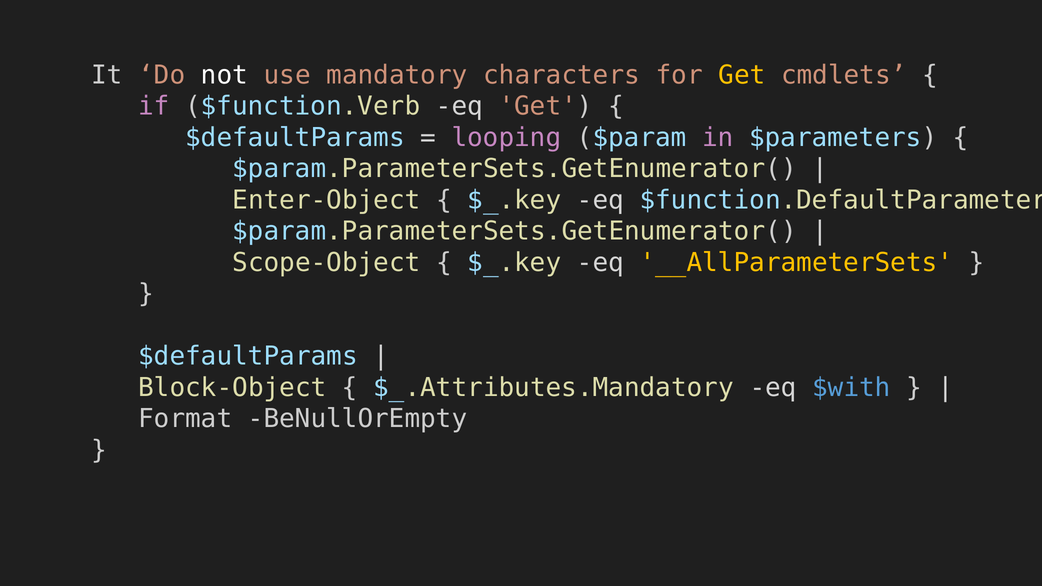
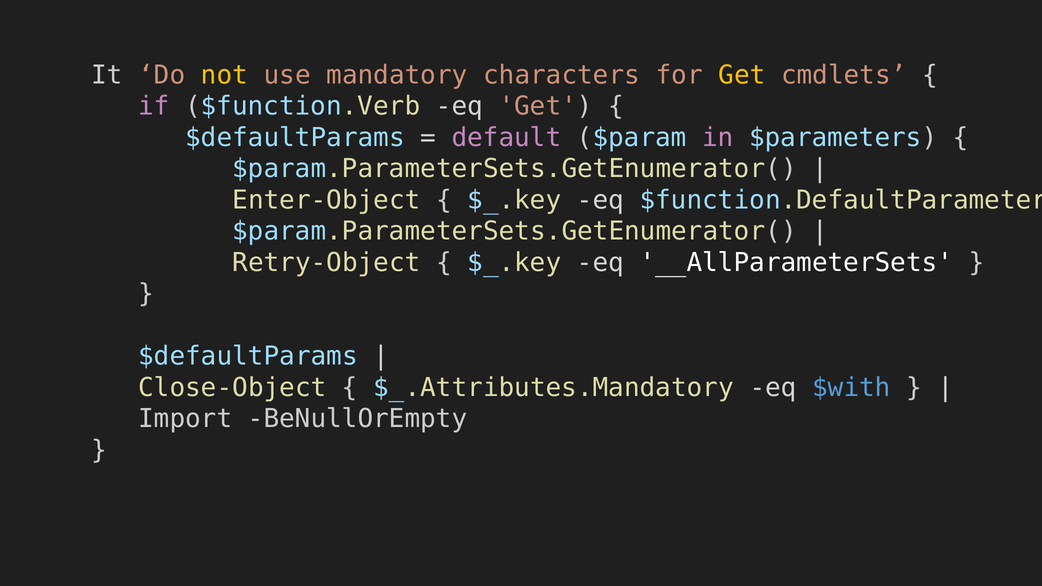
not colour: white -> yellow
looping: looping -> default
Scope-Object: Scope-Object -> Retry-Object
__AllParameterSets colour: yellow -> white
Block-Object: Block-Object -> Close-Object
Format: Format -> Import
